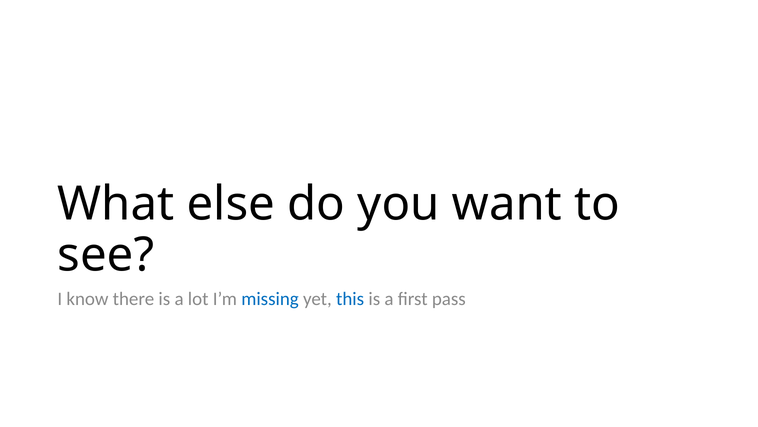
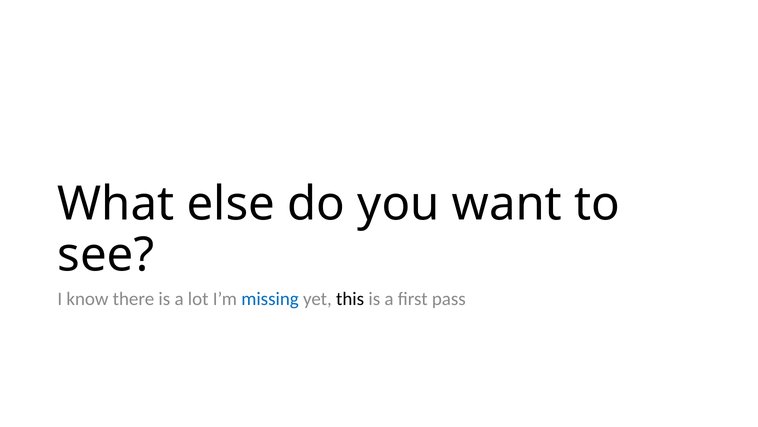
this colour: blue -> black
